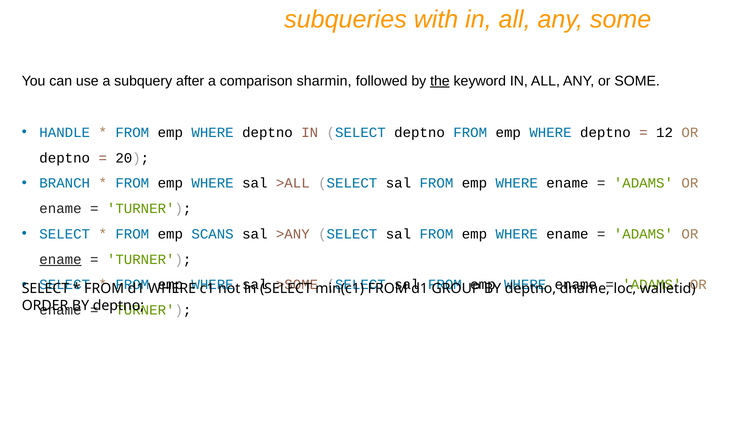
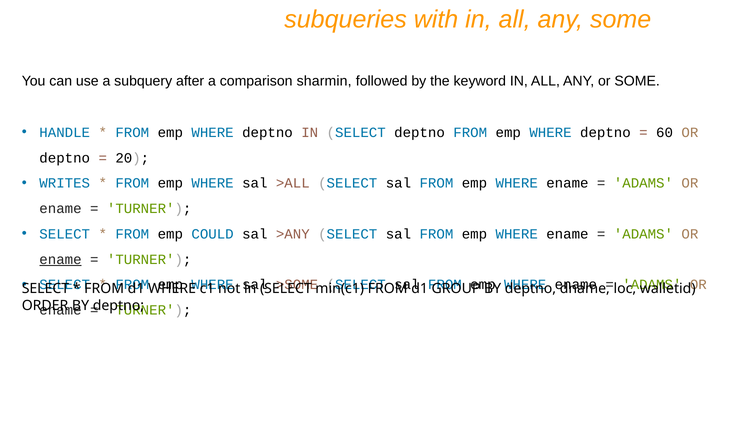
the underline: present -> none
12: 12 -> 60
BRANCH: BRANCH -> WRITES
SCANS: SCANS -> COULD
